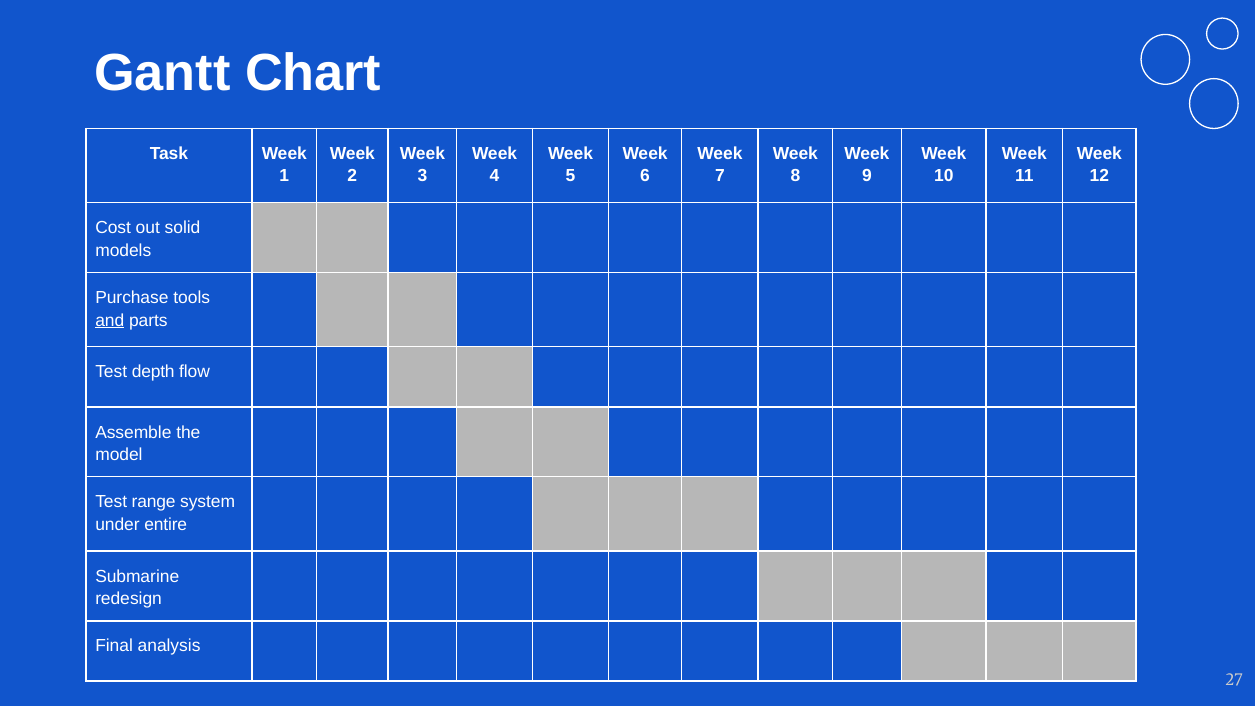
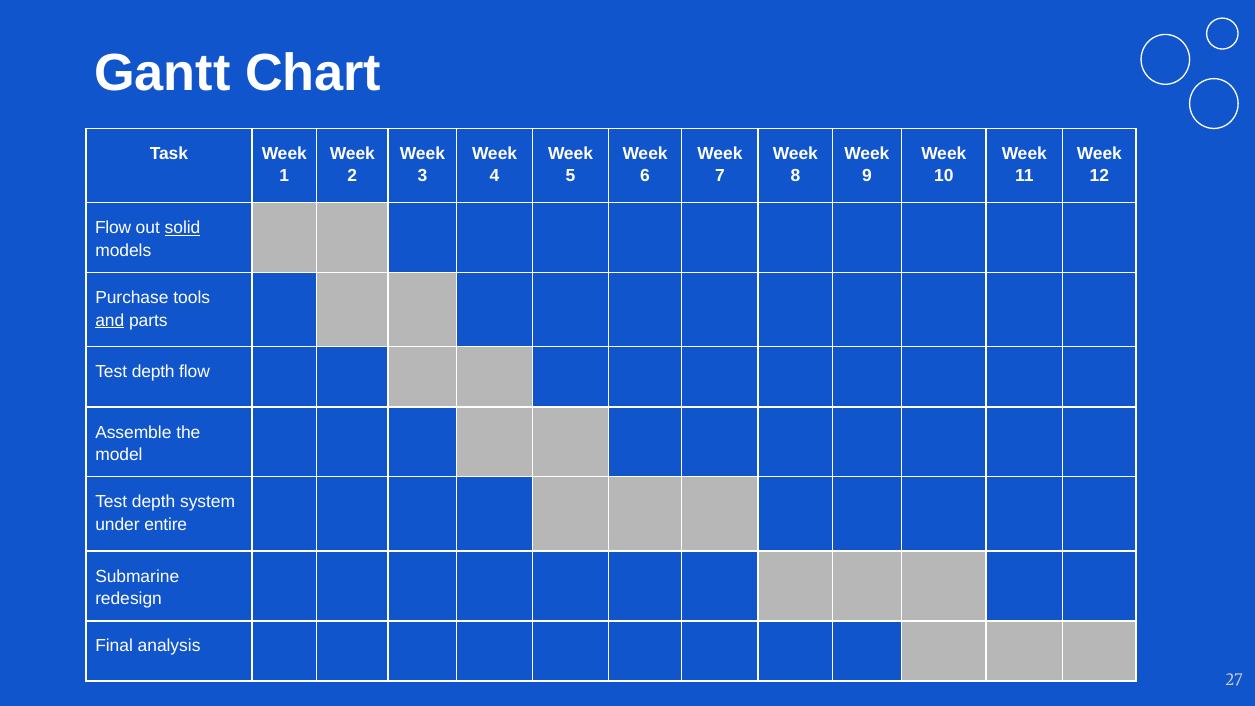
Cost at (113, 228): Cost -> Flow
solid underline: none -> present
range at (154, 502): range -> depth
